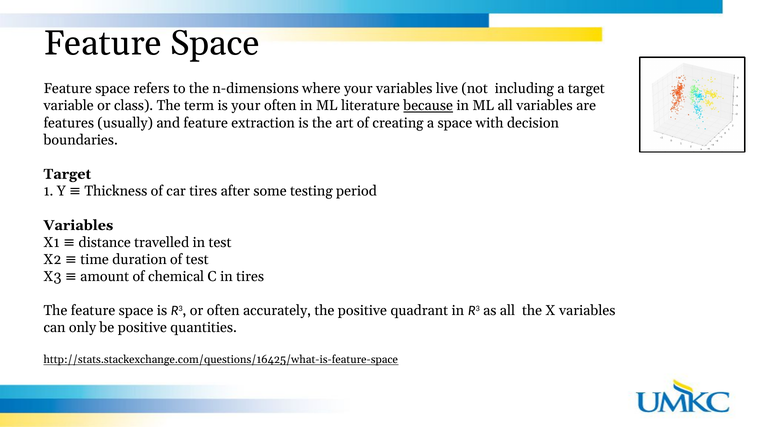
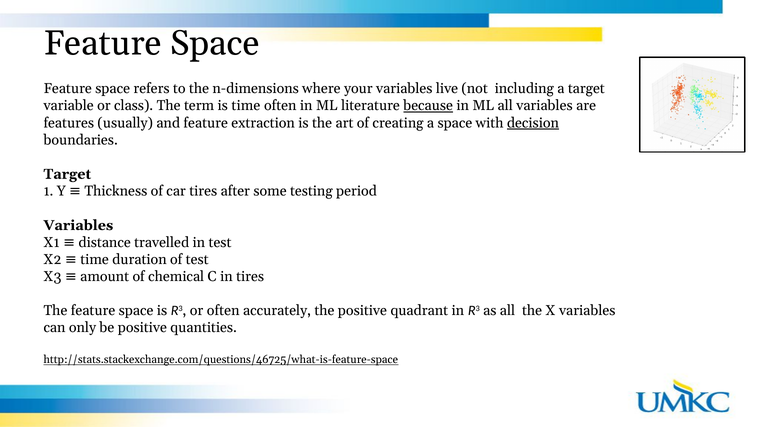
is your: your -> time
decision underline: none -> present
http://stats.stackexchange.com/questions/16425/what-is-feature-space: http://stats.stackexchange.com/questions/16425/what-is-feature-space -> http://stats.stackexchange.com/questions/46725/what-is-feature-space
